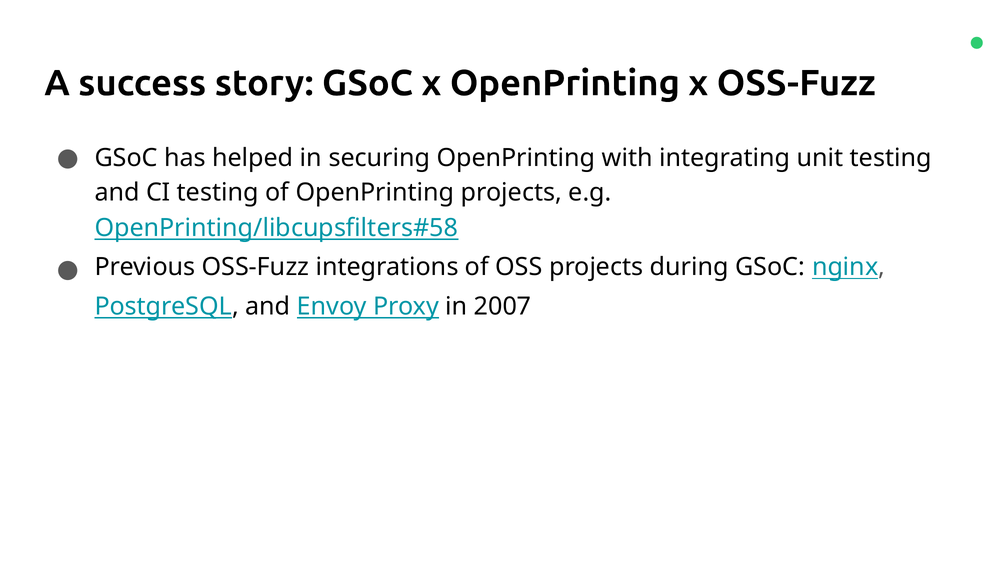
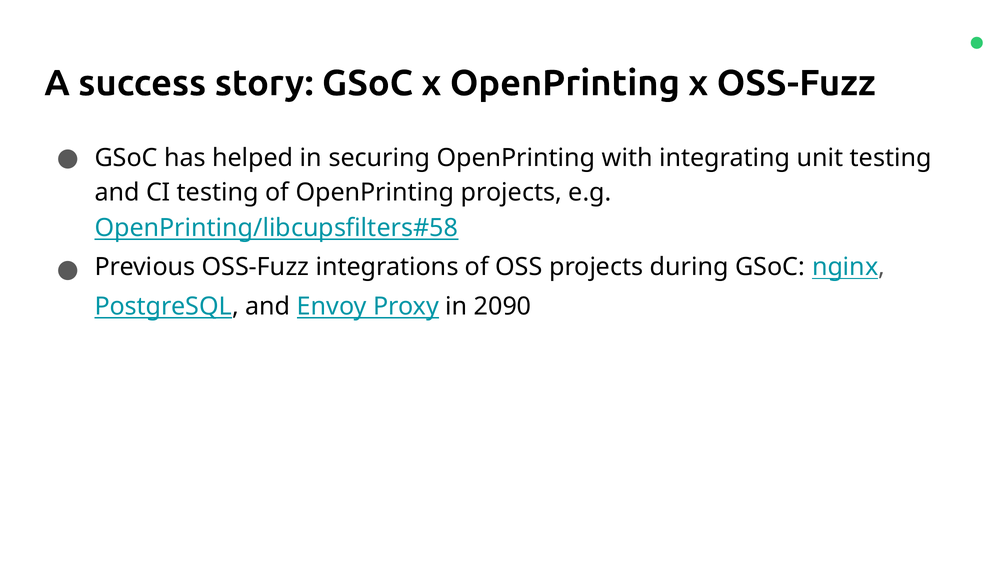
2007: 2007 -> 2090
